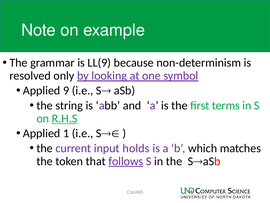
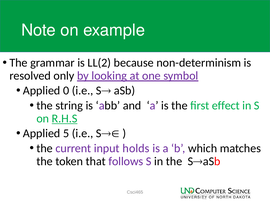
LL(9: LL(9 -> LL(2
9: 9 -> 0
terms: terms -> effect
1: 1 -> 5
follows underline: present -> none
